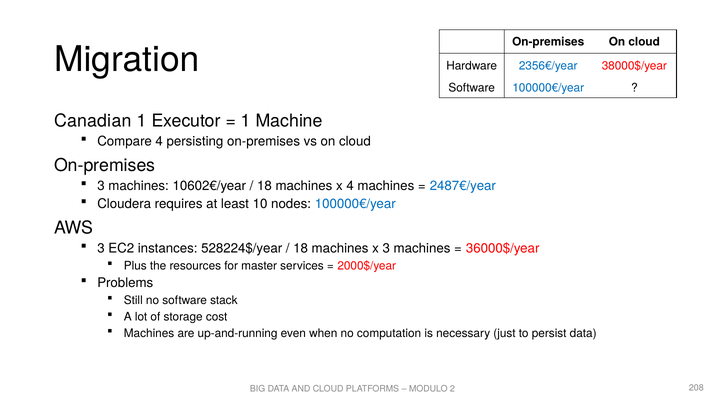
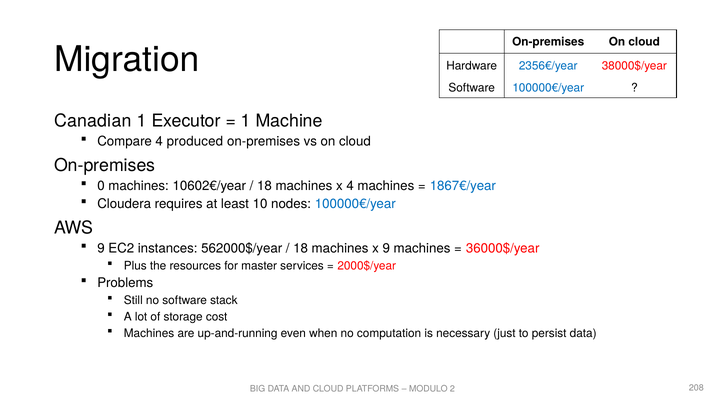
persisting: persisting -> produced
3 at (101, 186): 3 -> 0
2487€/year: 2487€/year -> 1867€/year
3 at (101, 248): 3 -> 9
528224$/year: 528224$/year -> 562000$/year
x 3: 3 -> 9
